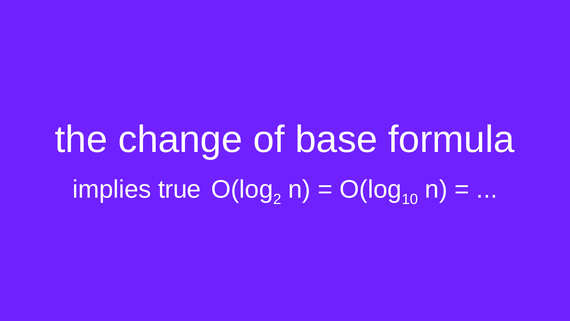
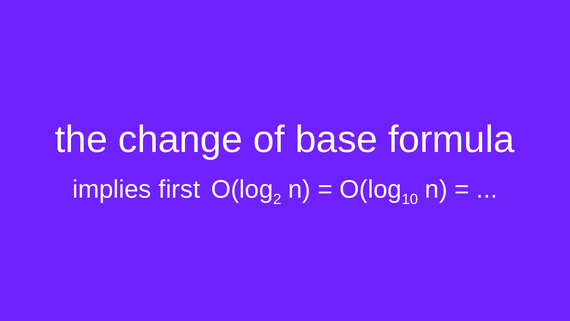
true: true -> first
